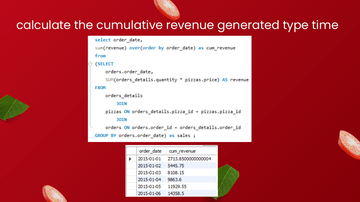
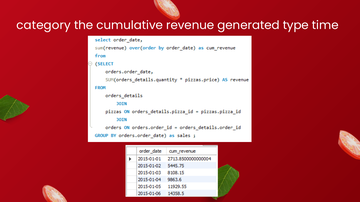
calculate: calculate -> category
